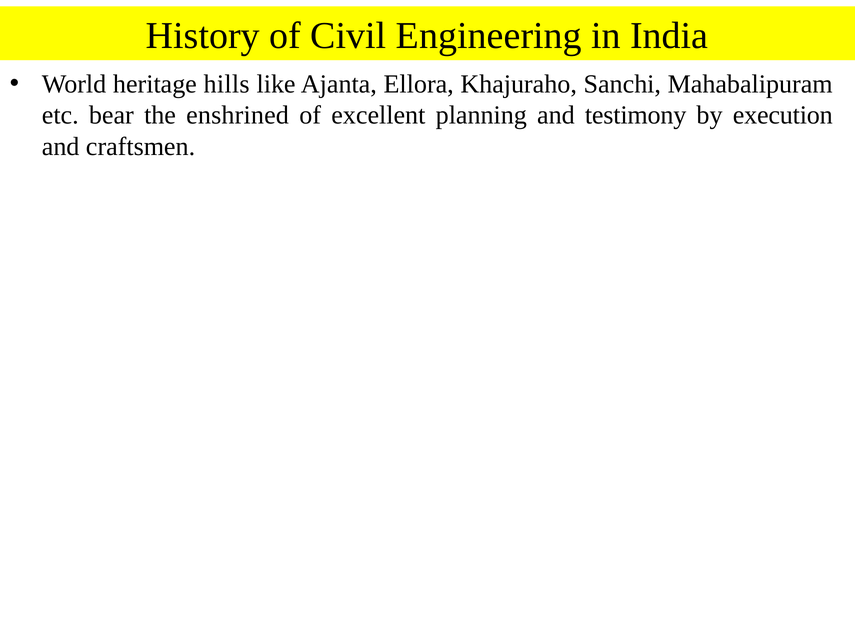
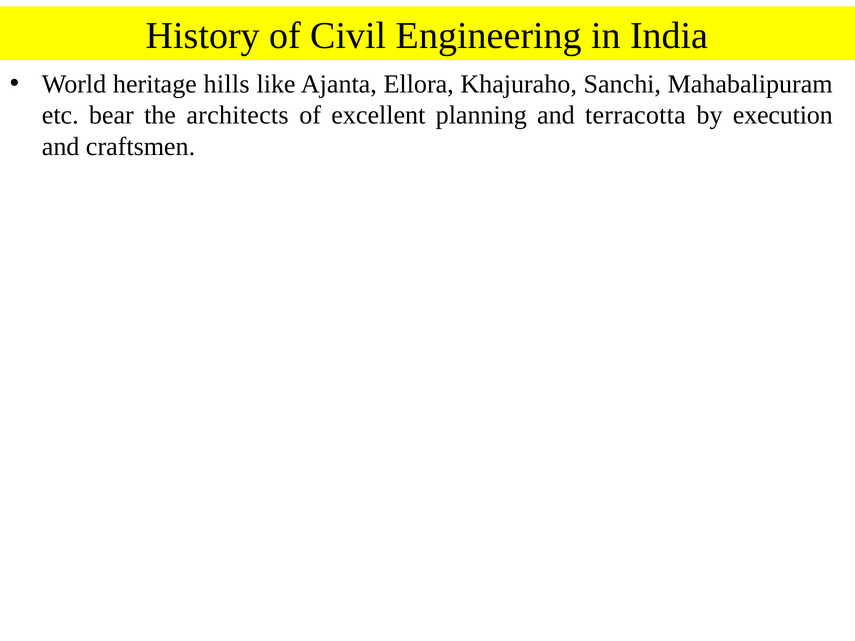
enshrined: enshrined -> architects
testimony: testimony -> terracotta
